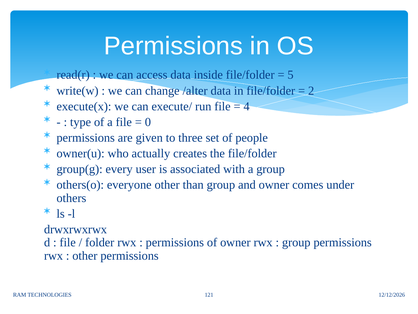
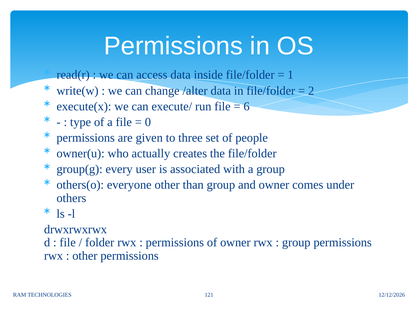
5: 5 -> 1
4: 4 -> 6
